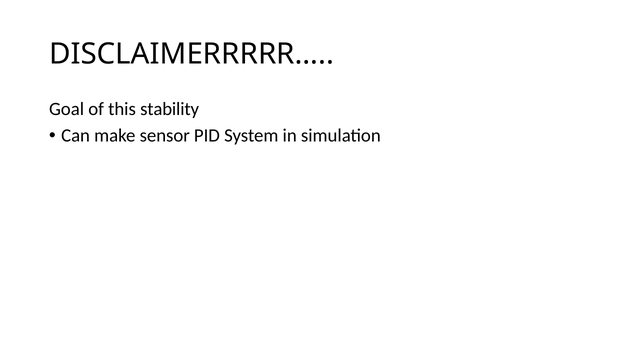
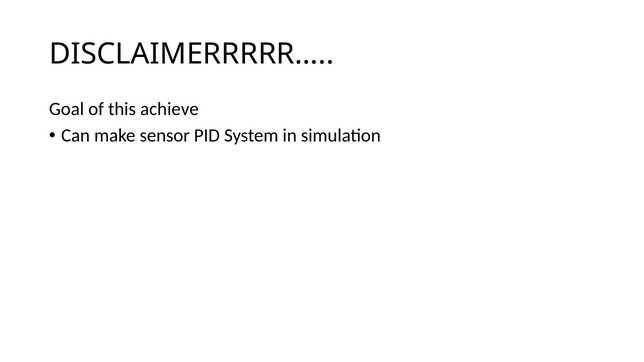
stability: stability -> achieve
